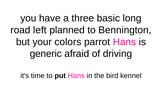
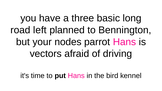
colors: colors -> nodes
generic: generic -> vectors
